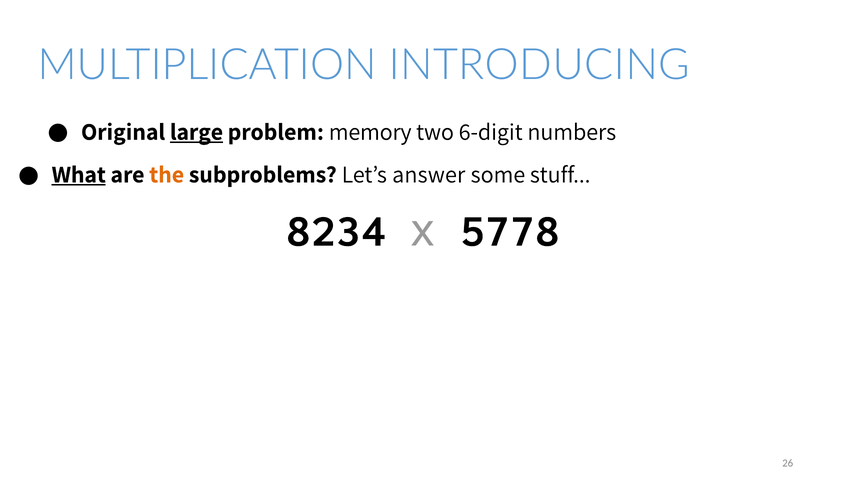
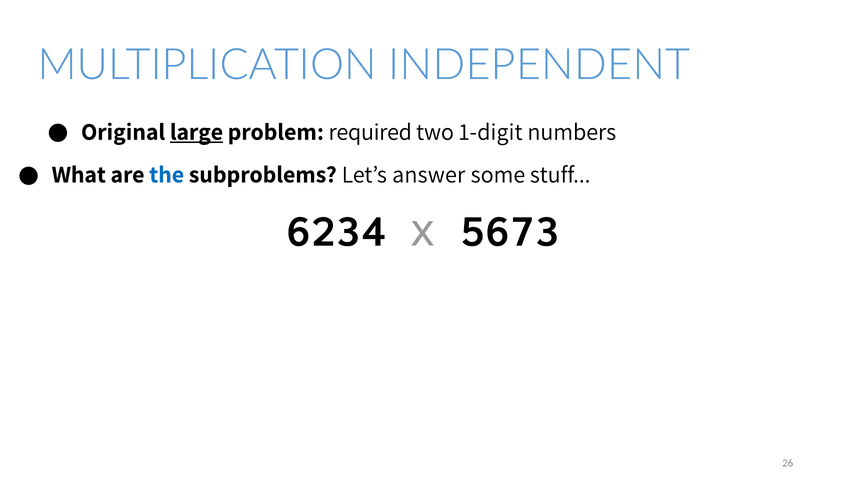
INTRODUCING: INTRODUCING -> INDEPENDENT
memory: memory -> required
6-digit: 6-digit -> 1-digit
What underline: present -> none
the colour: orange -> blue
8234: 8234 -> 6234
5778: 5778 -> 5673
